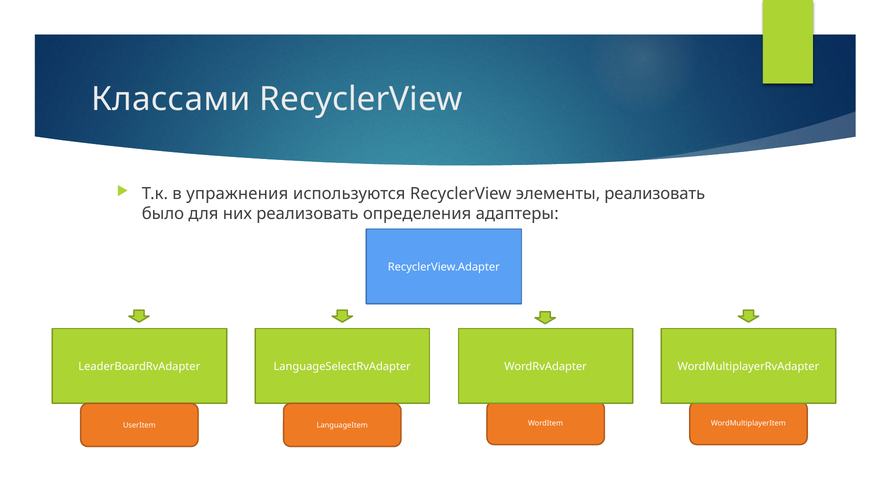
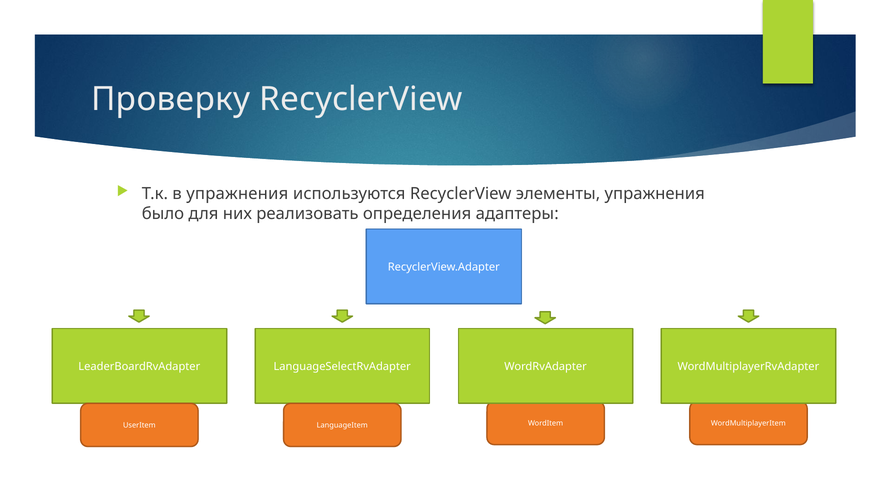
Классами: Классами -> Проверку
элементы реализовать: реализовать -> упражнения
